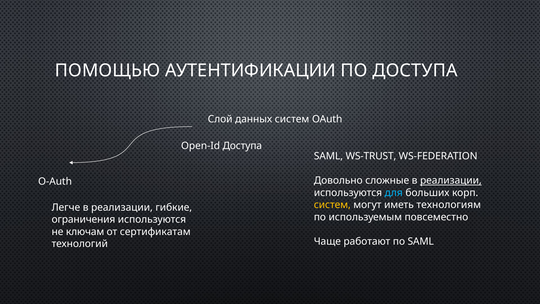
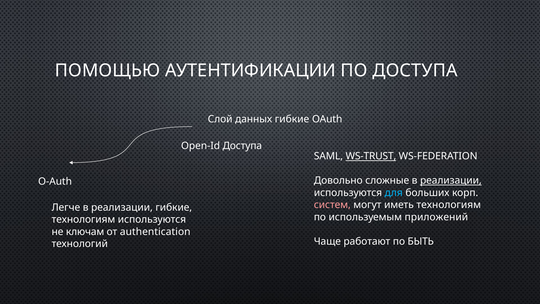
данных систем: систем -> гибкие
WS-TRUST underline: none -> present
систем at (332, 205) colour: yellow -> pink
повсеместно: повсеместно -> приложений
ограничения at (83, 219): ограничения -> технологиям
сертификатам: сертификатам -> authentication
по SAML: SAML -> БЫТЬ
